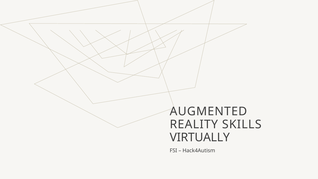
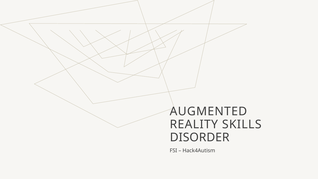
VIRTUALLY: VIRTUALLY -> DISORDER
